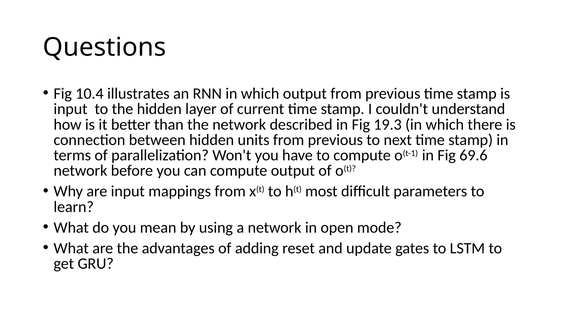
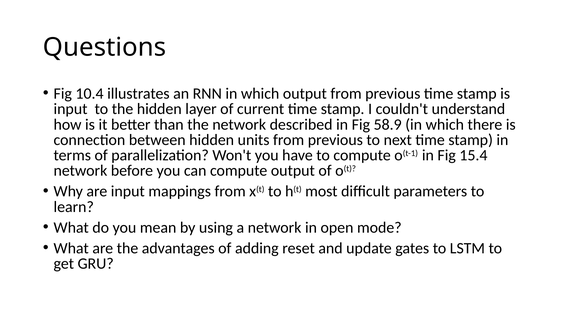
19.3: 19.3 -> 58.9
69.6: 69.6 -> 15.4
